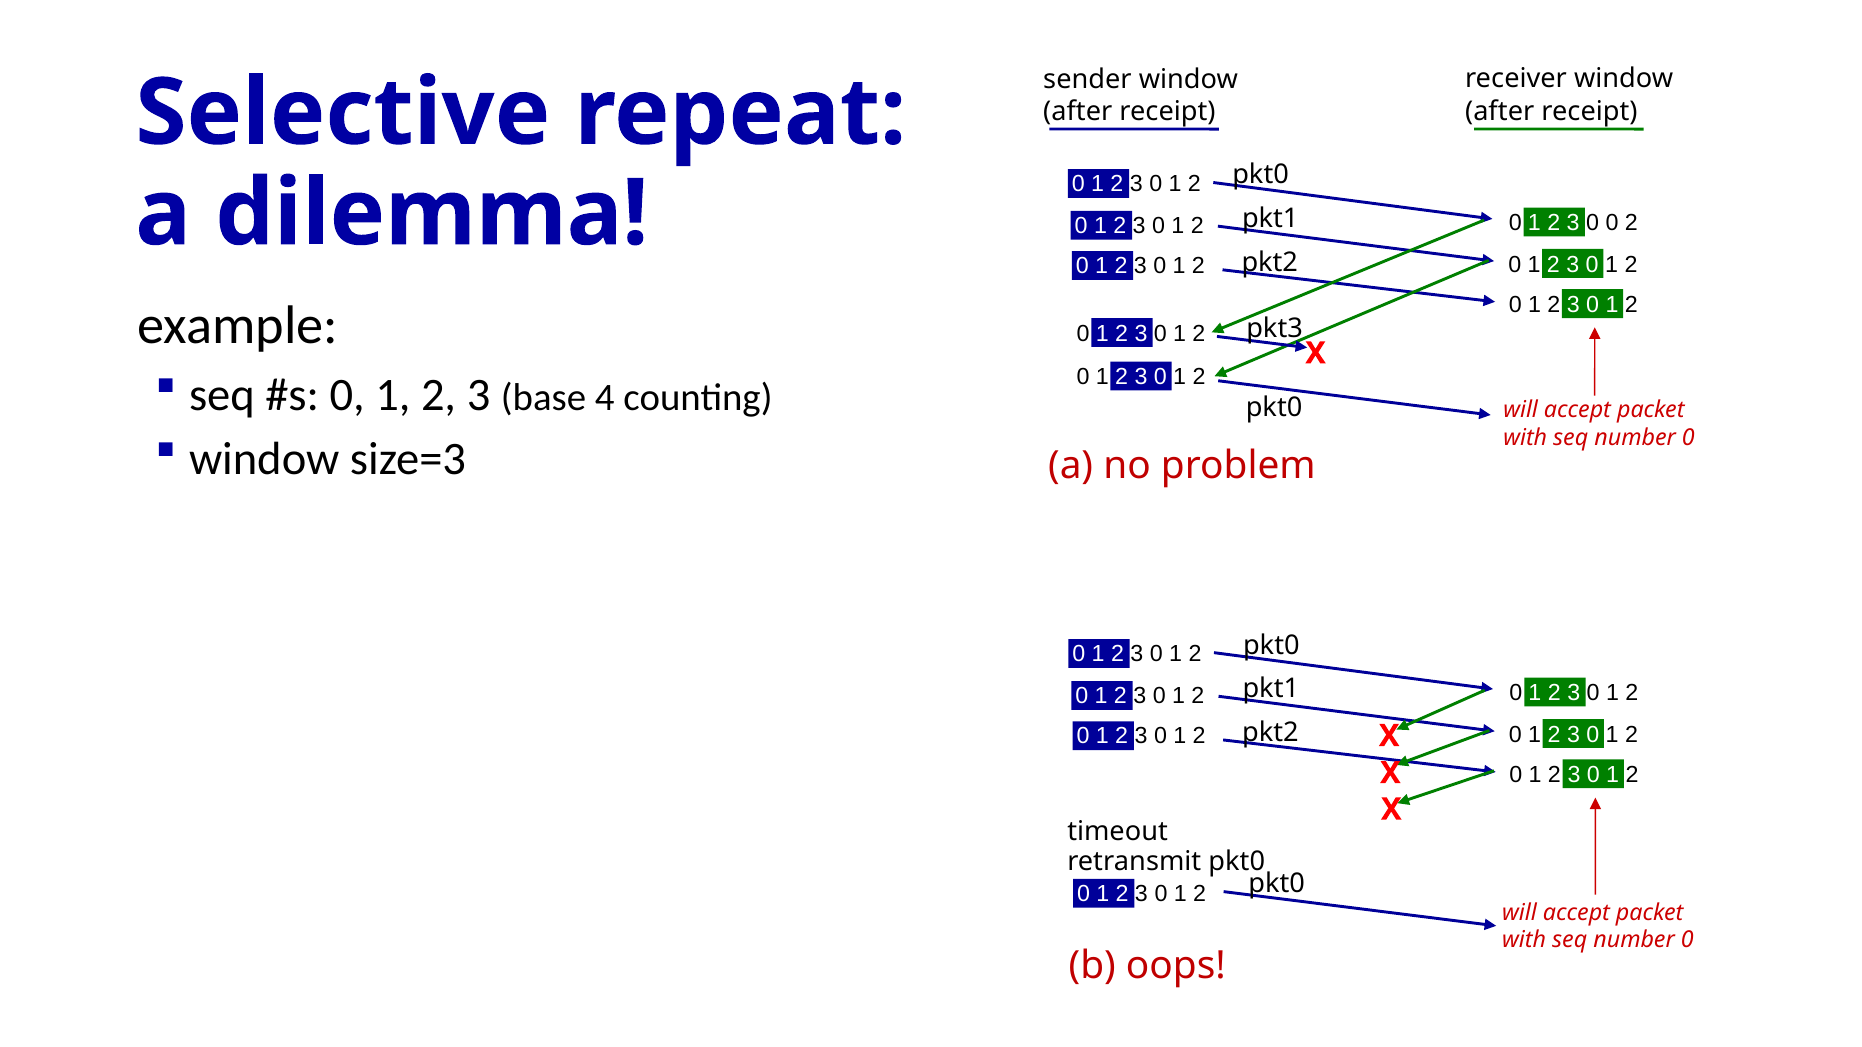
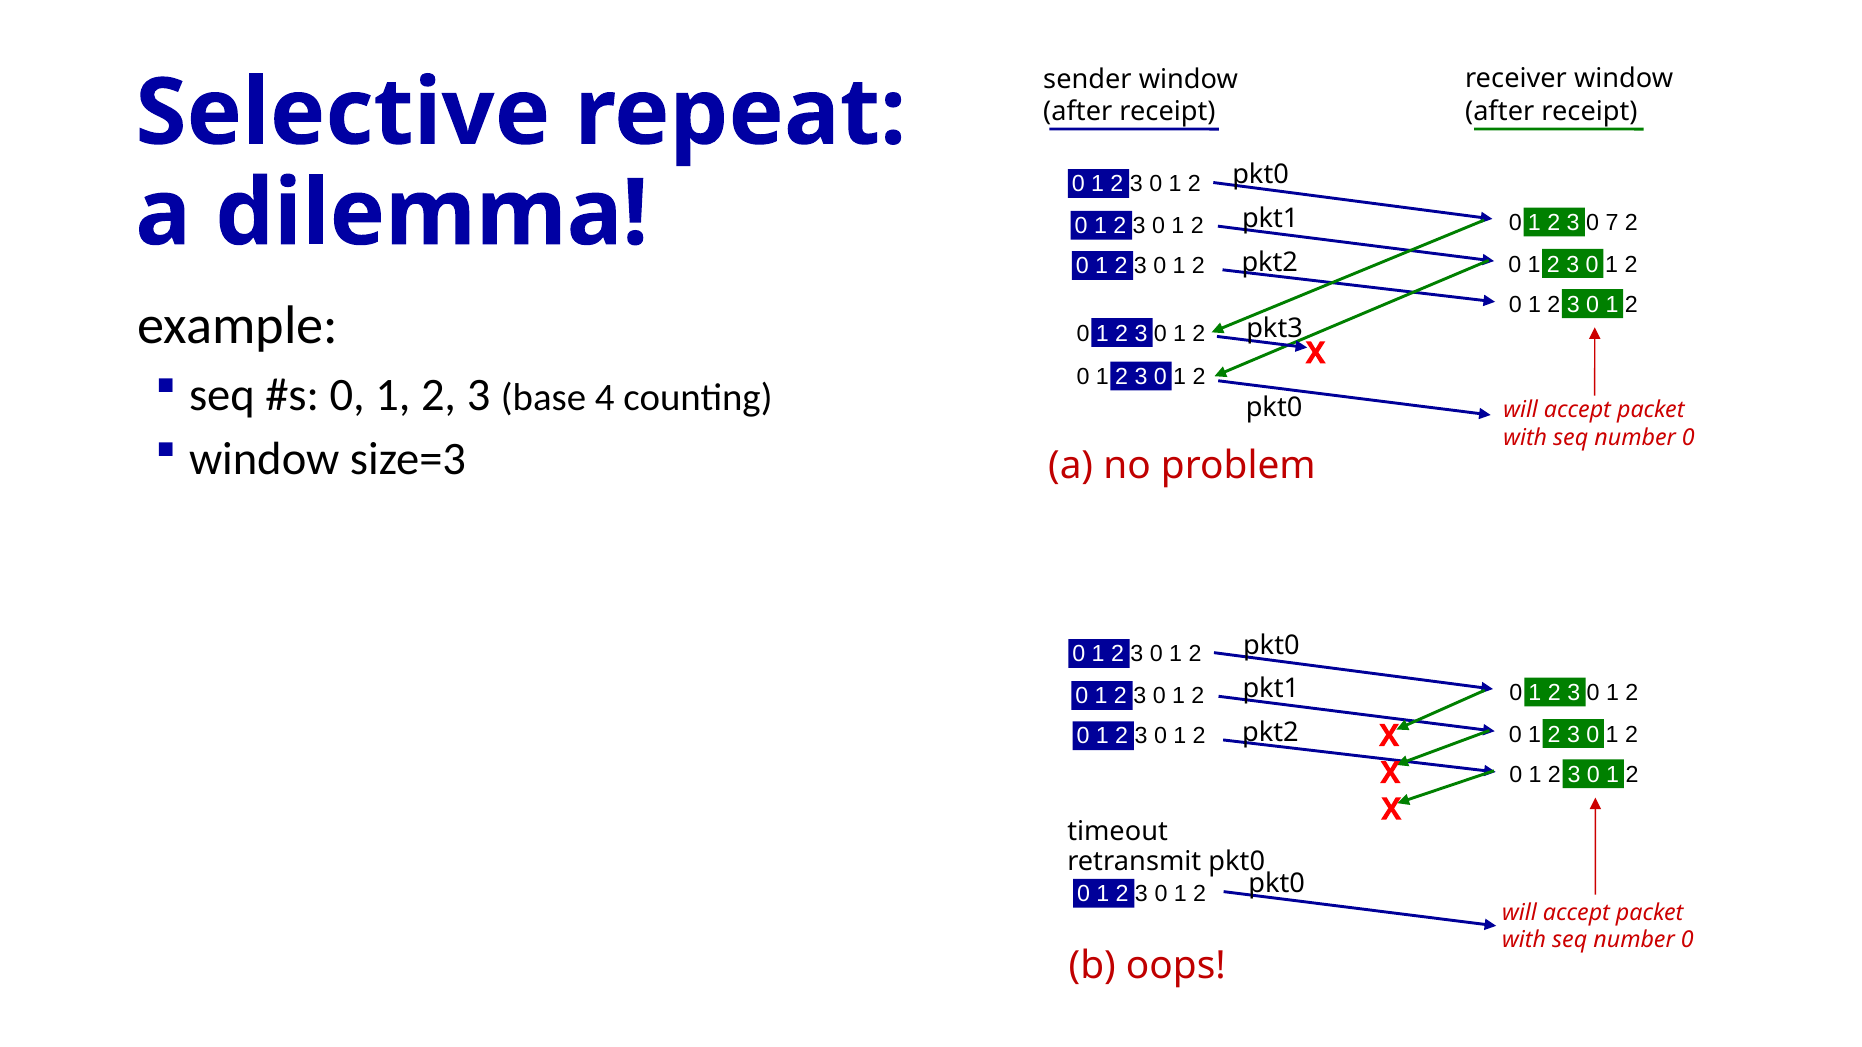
3 0 0: 0 -> 7
